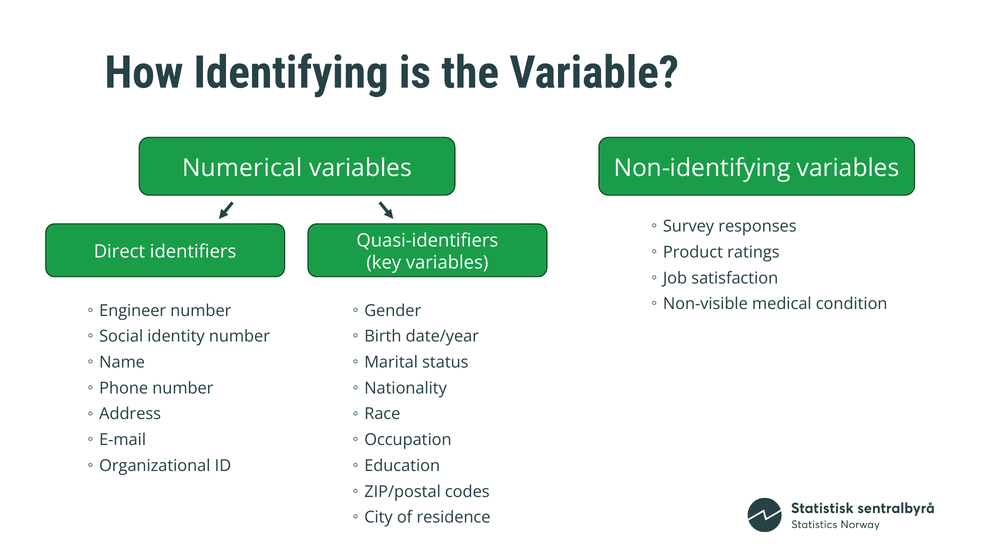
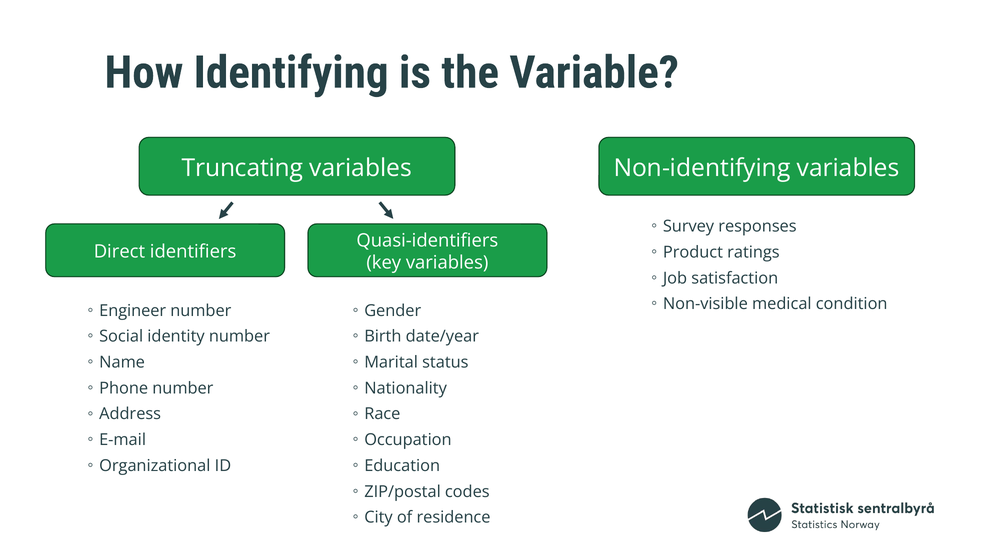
Numerical: Numerical -> Truncating
